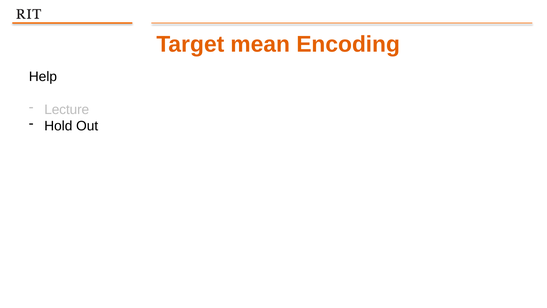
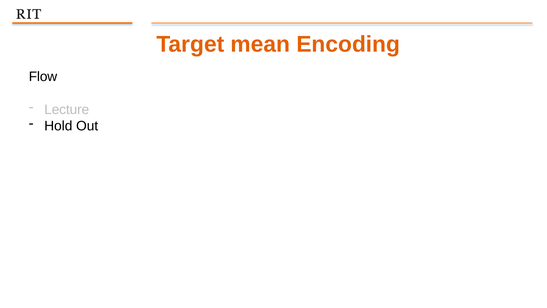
Help: Help -> Flow
